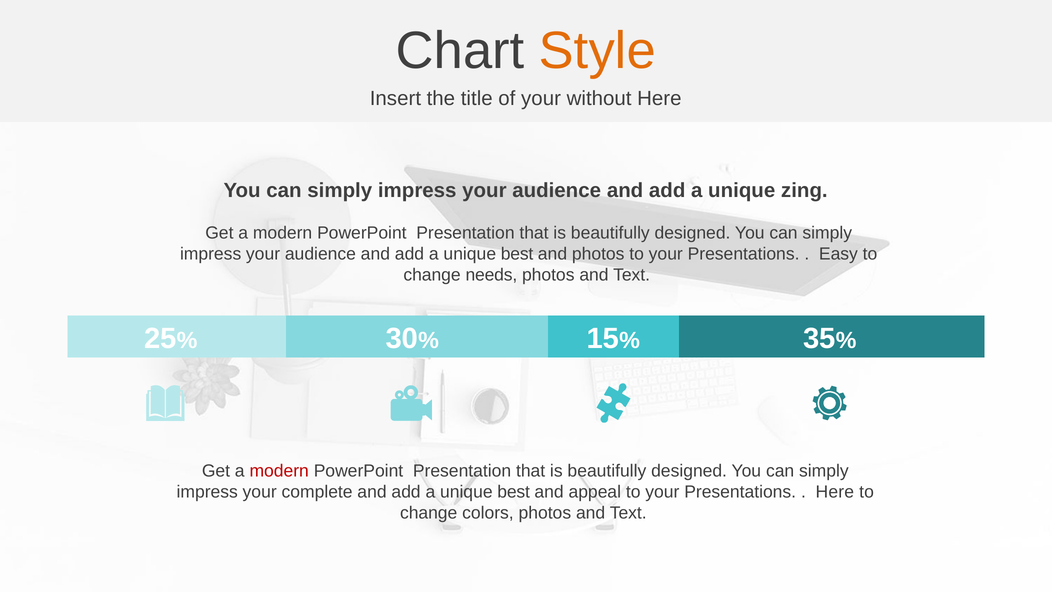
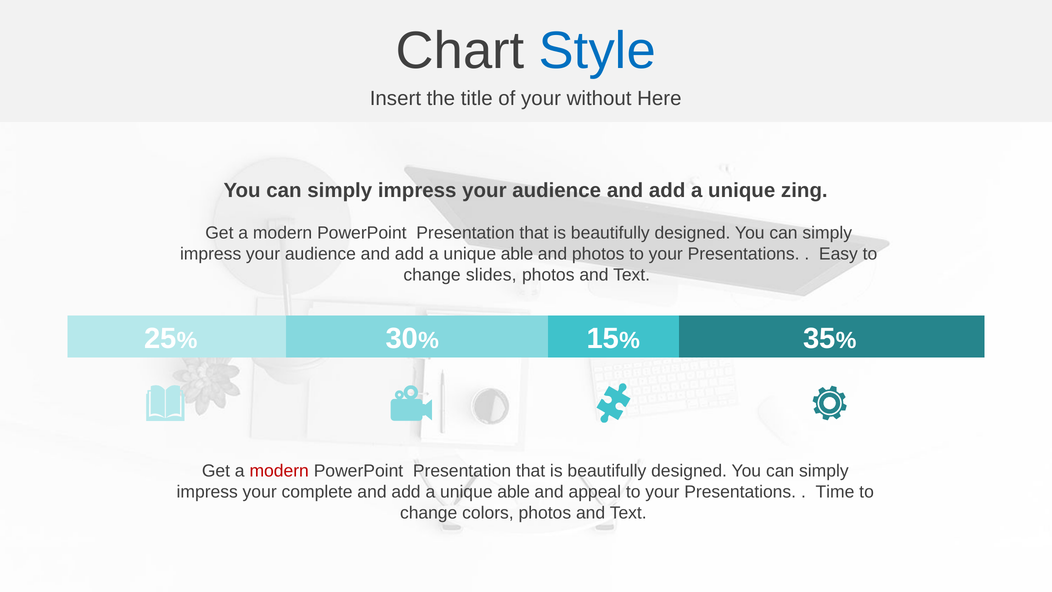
Style colour: orange -> blue
best at (517, 254): best -> able
needs: needs -> slides
best at (514, 492): best -> able
Here at (835, 492): Here -> Time
